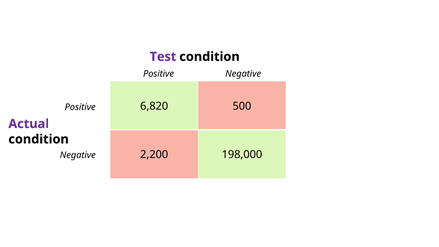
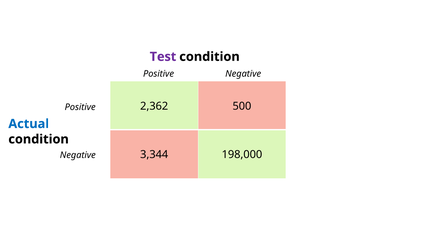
6,820: 6,820 -> 2,362
Actual colour: purple -> blue
2,200: 2,200 -> 3,344
